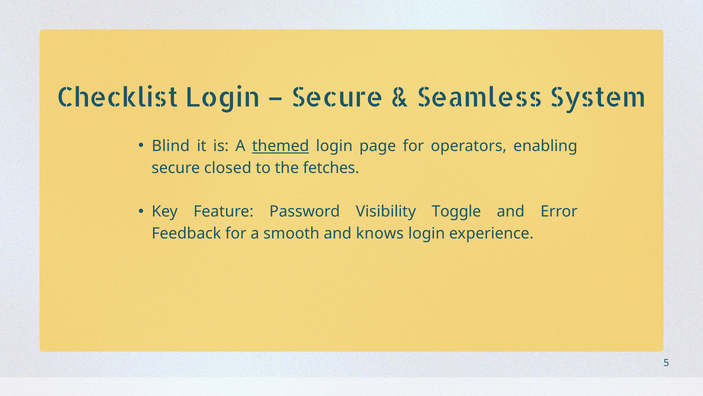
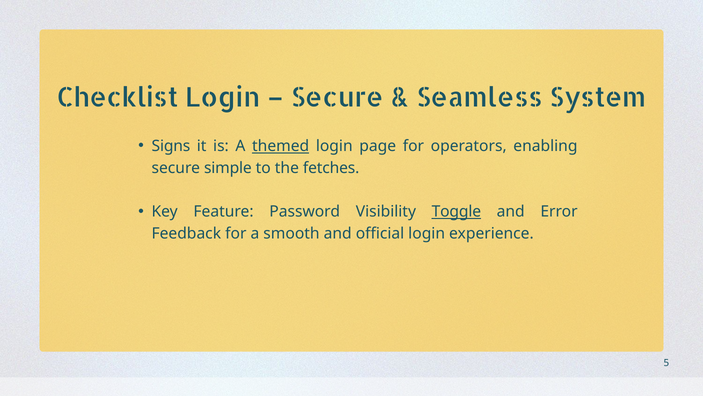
Blind: Blind -> Signs
closed: closed -> simple
Toggle underline: none -> present
knows: knows -> official
